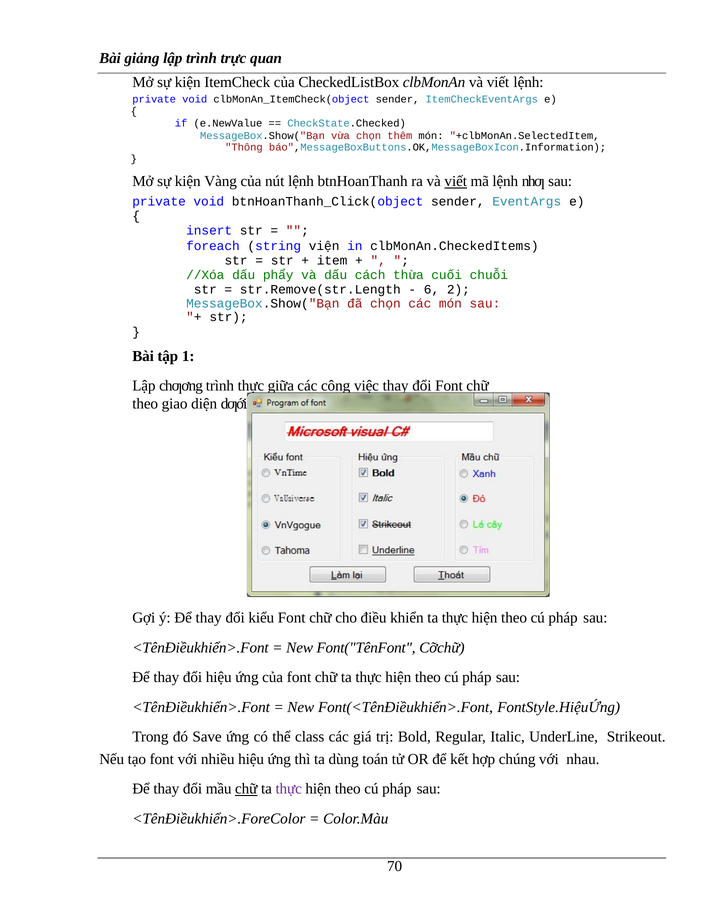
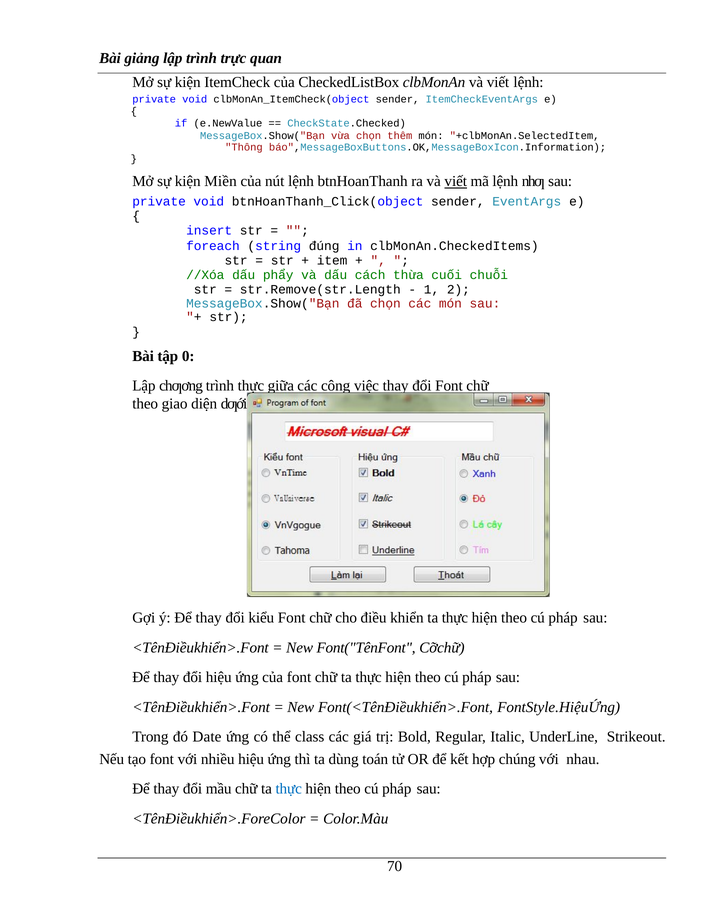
Vàng: Vàng -> Miền
viện: viện -> đúng
6: 6 -> 1
1: 1 -> 0
Save: Save -> Date
chữ at (246, 789) underline: present -> none
thực at (289, 789) colour: purple -> blue
